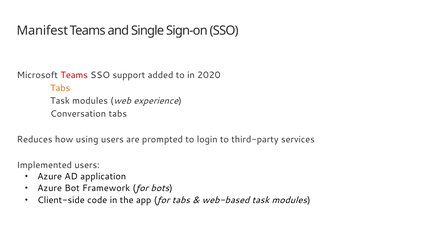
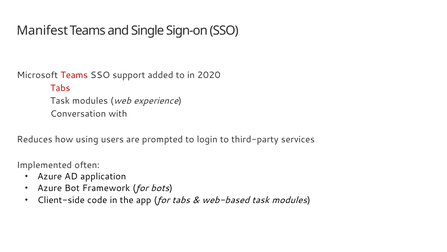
Tabs at (60, 88) colour: orange -> red
Conversation tabs: tabs -> with
Implemented users: users -> often
